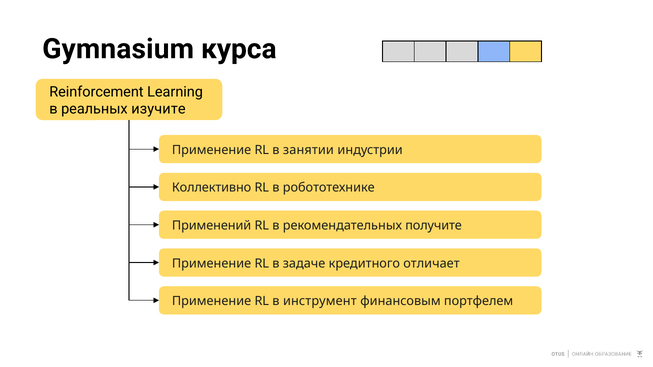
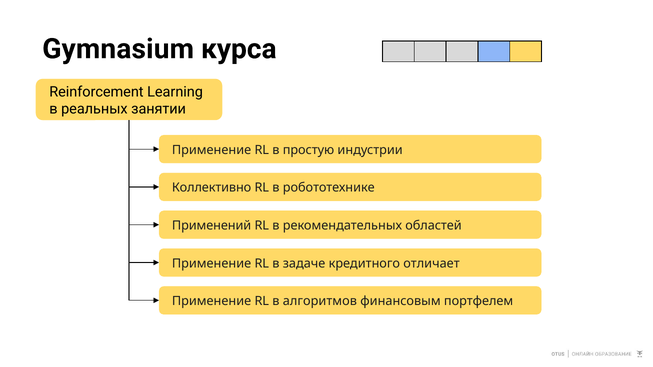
изучите: изучите -> занятии
занятии: занятии -> простую
получите: получите -> областей
инструмент: инструмент -> алгоритмов
